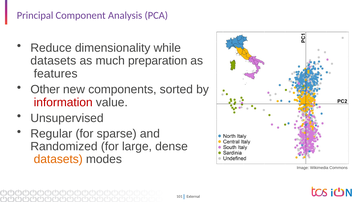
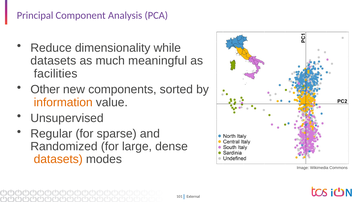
preparation: preparation -> meaningful
features: features -> facilities
information colour: red -> orange
